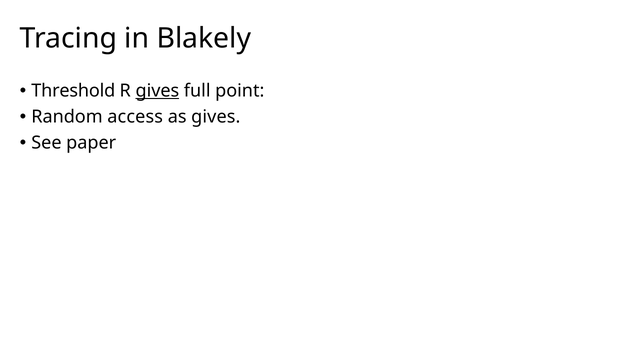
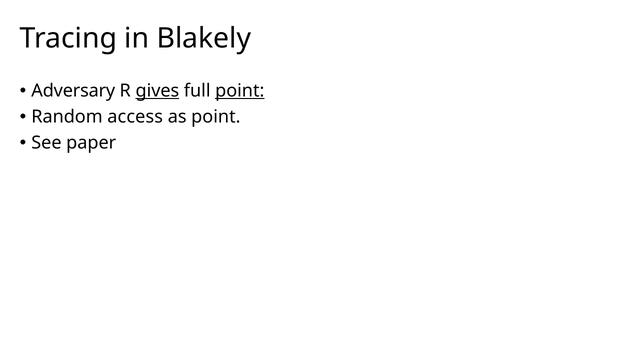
Threshold: Threshold -> Adversary
point at (240, 91) underline: none -> present
as gives: gives -> point
